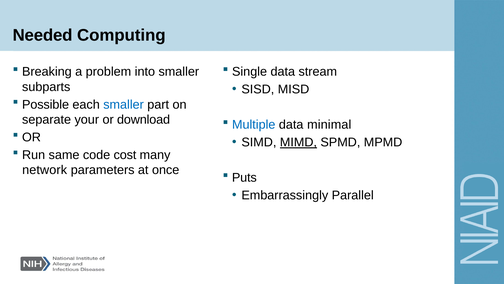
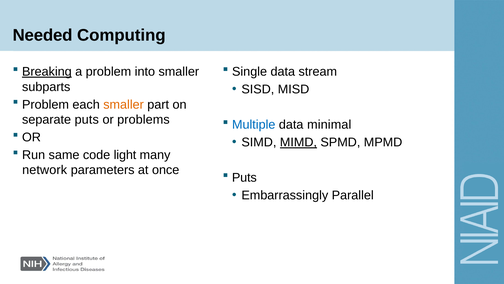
Breaking underline: none -> present
Possible at (46, 104): Possible -> Problem
smaller at (124, 104) colour: blue -> orange
separate your: your -> puts
download: download -> problems
cost: cost -> light
